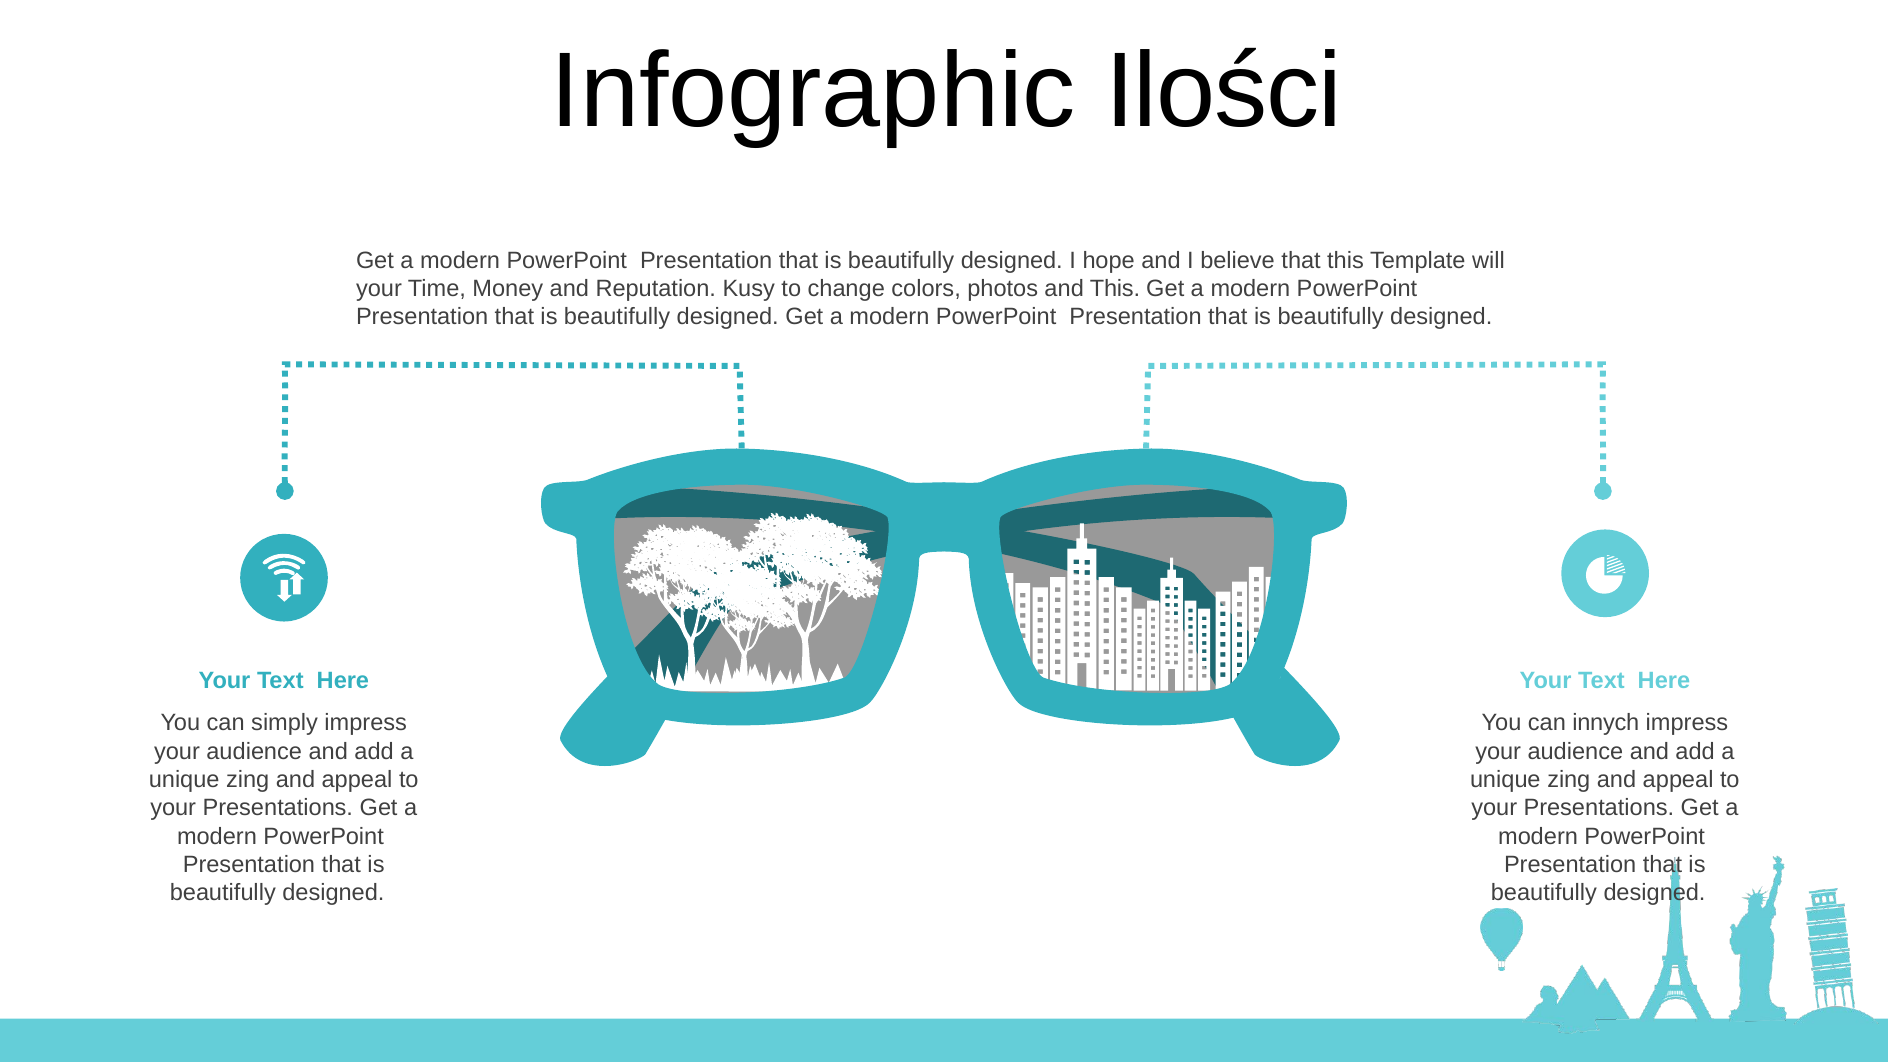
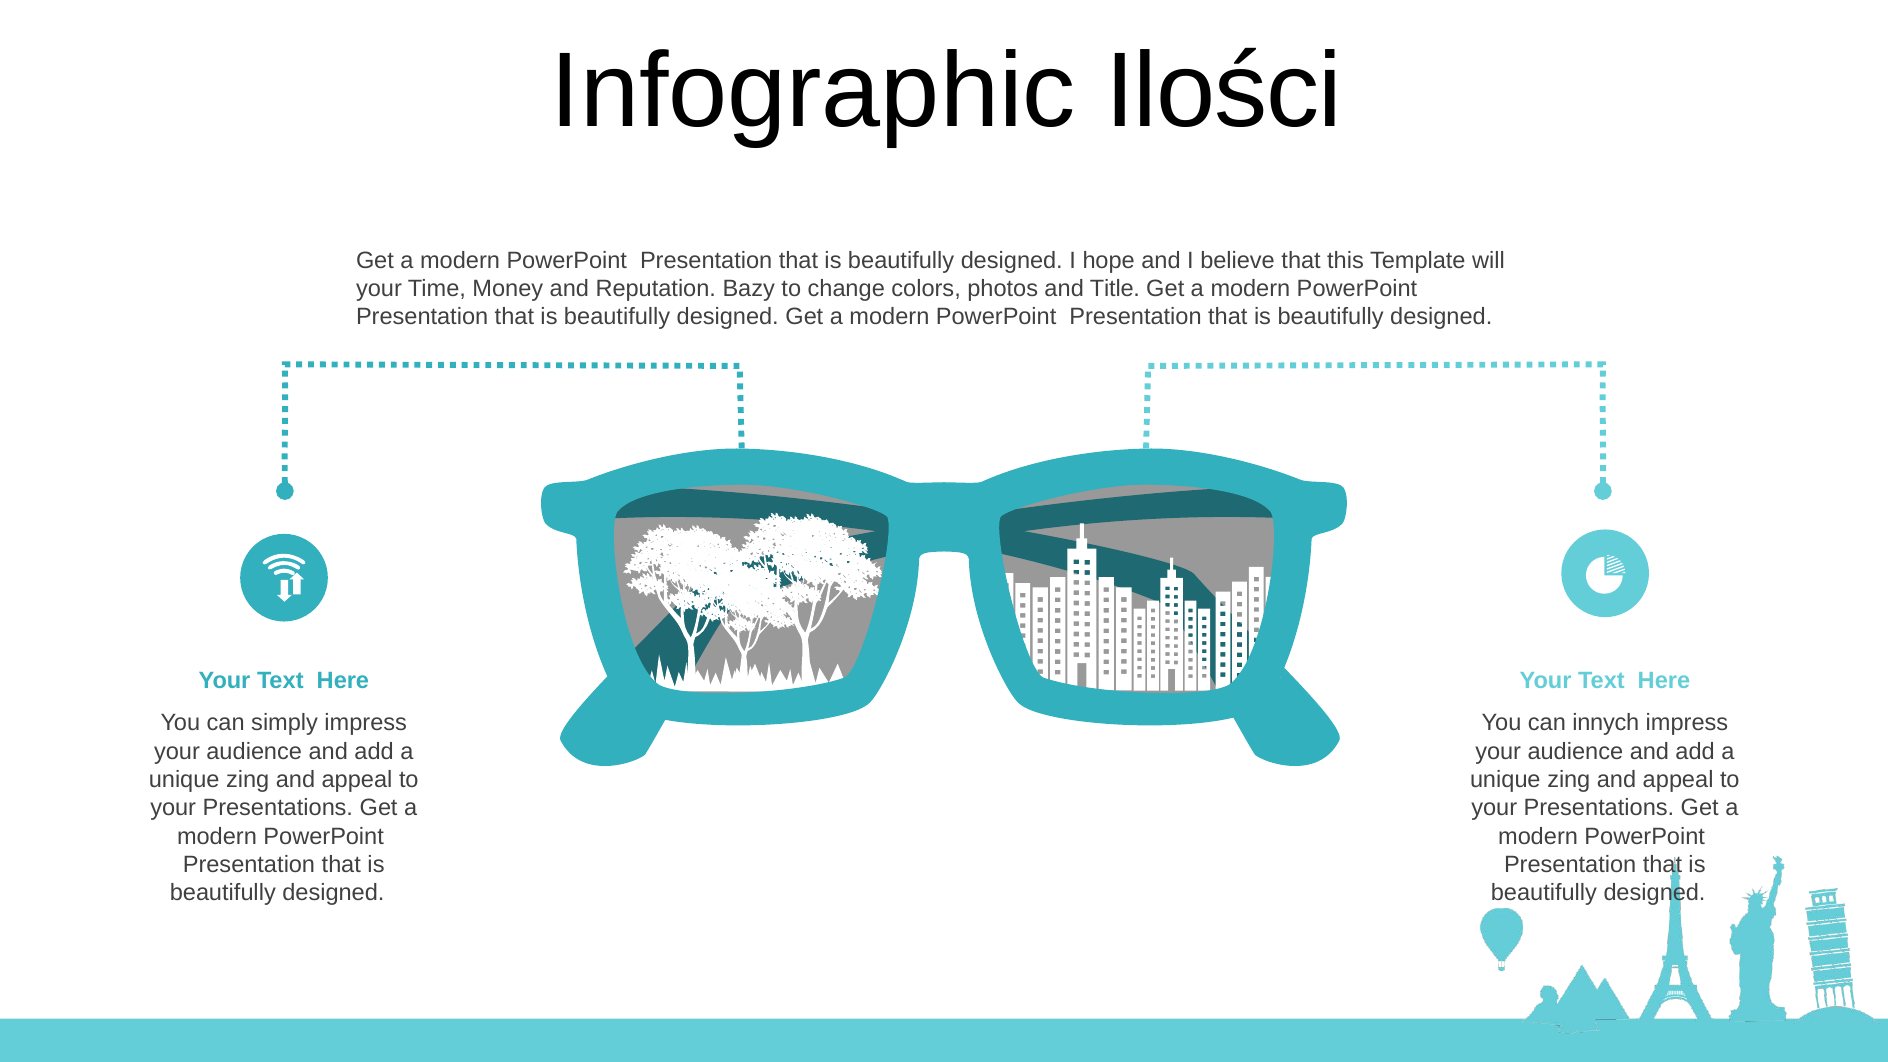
Kusy: Kusy -> Bazy
and This: This -> Title
